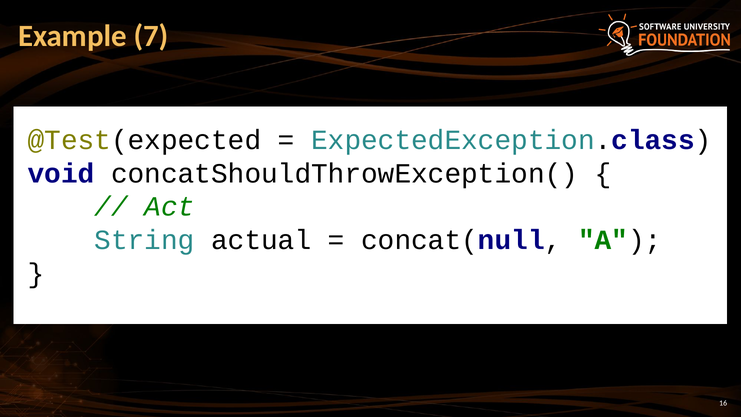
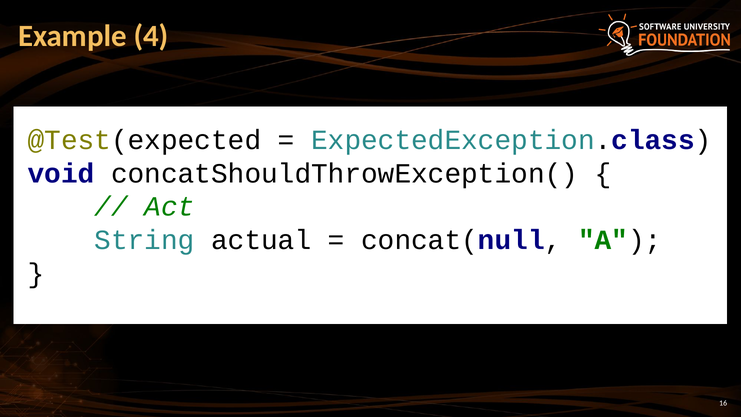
7: 7 -> 4
